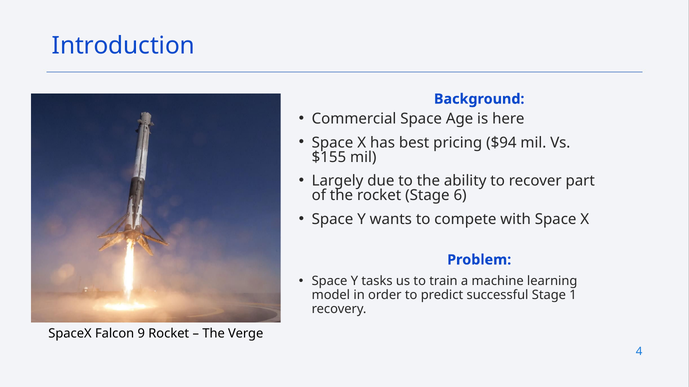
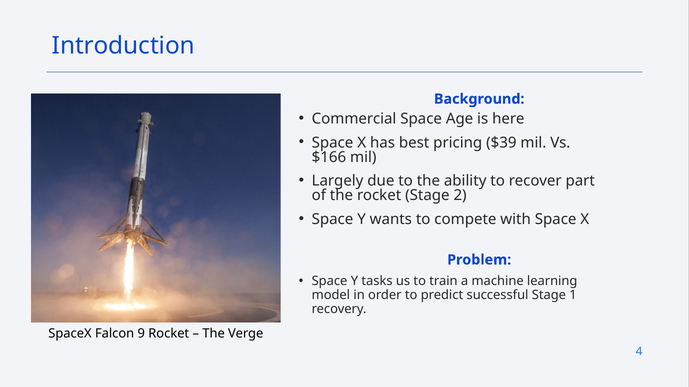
$94: $94 -> $39
$155: $155 -> $166
6: 6 -> 2
